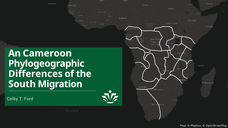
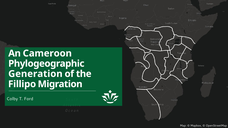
Differences: Differences -> Generation
South: South -> Fillipo
